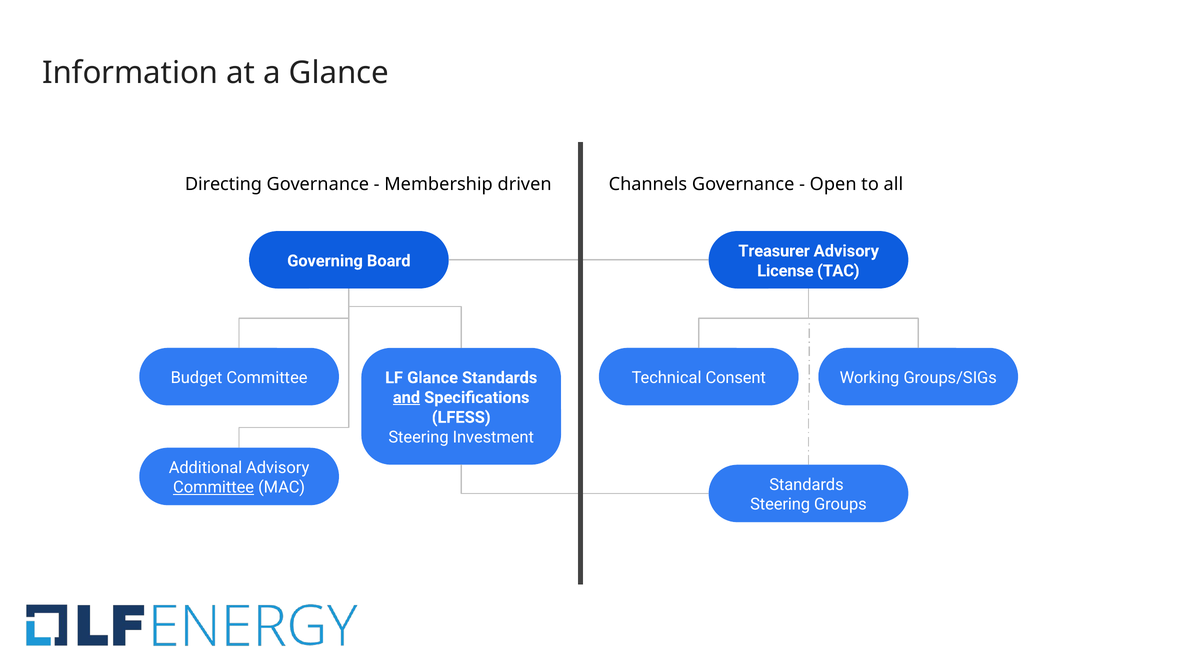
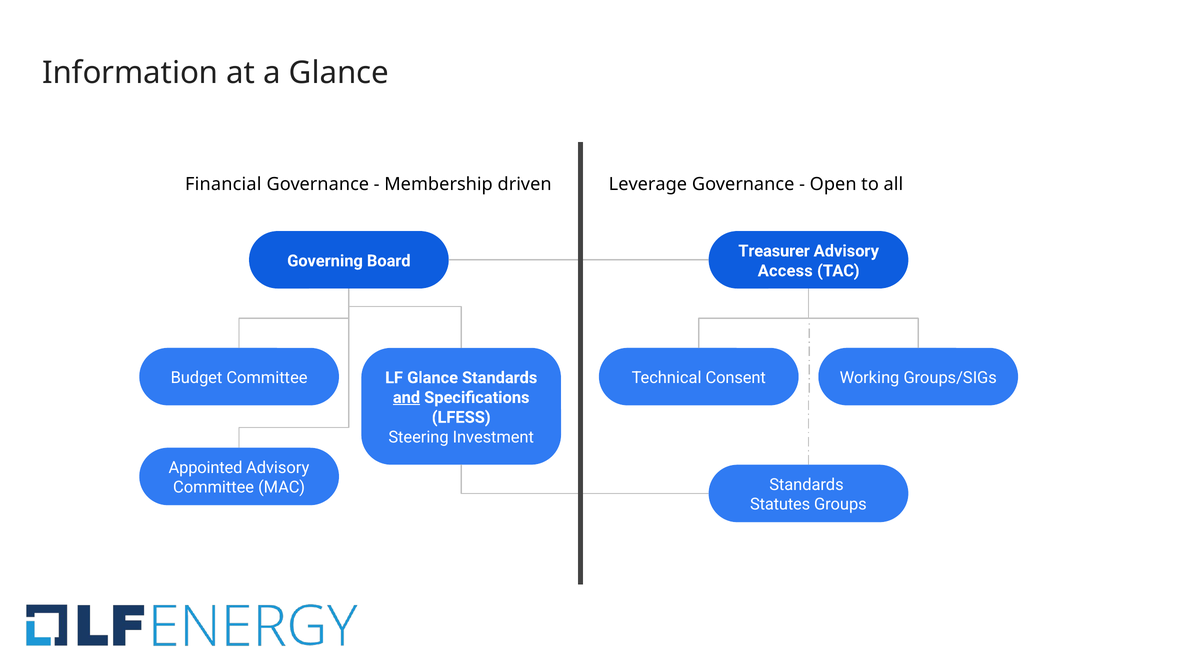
Directing: Directing -> Financial
Channels: Channels -> Leverage
License: License -> Access
Additional: Additional -> Appointed
Committee at (214, 487) underline: present -> none
Steering at (780, 504): Steering -> Statutes
